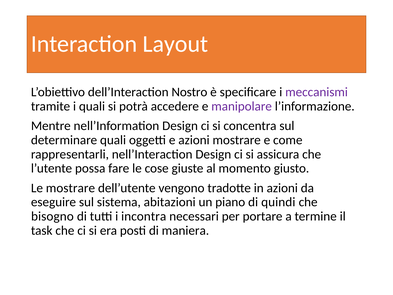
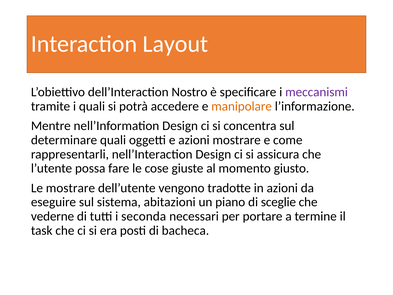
manipolare colour: purple -> orange
quindi: quindi -> sceglie
bisogno: bisogno -> vederne
incontra: incontra -> seconda
maniera: maniera -> bacheca
